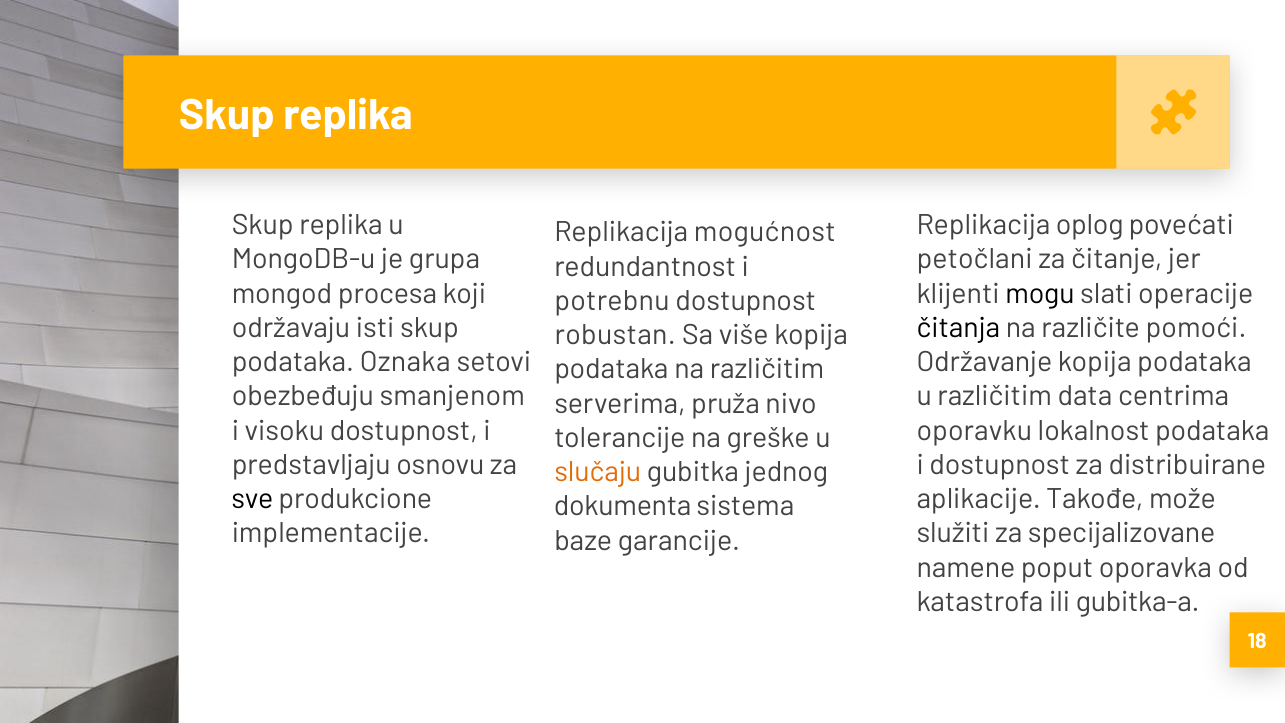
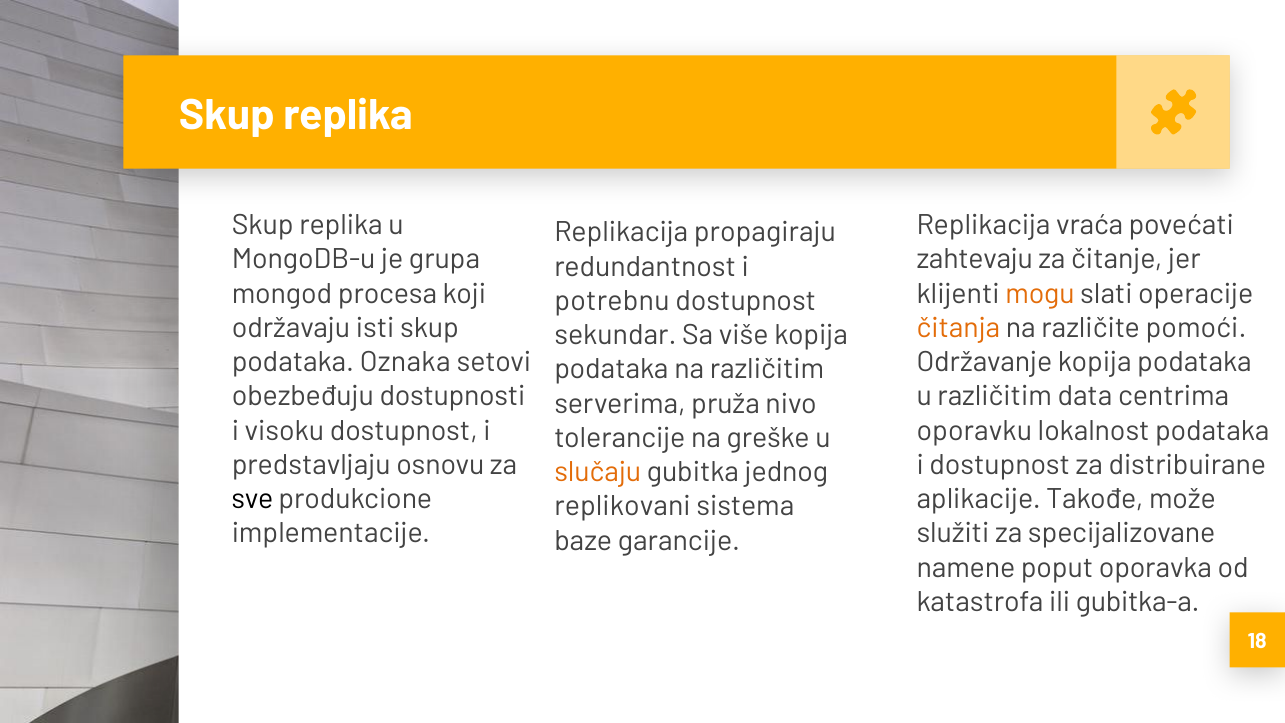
oplog: oplog -> vraća
mogućnost: mogućnost -> propagiraju
petočlani: petočlani -> zahtevaju
mogu colour: black -> orange
čitanja colour: black -> orange
robustan: robustan -> sekundar
smanjenom: smanjenom -> dostupnosti
dokumenta: dokumenta -> replikovani
